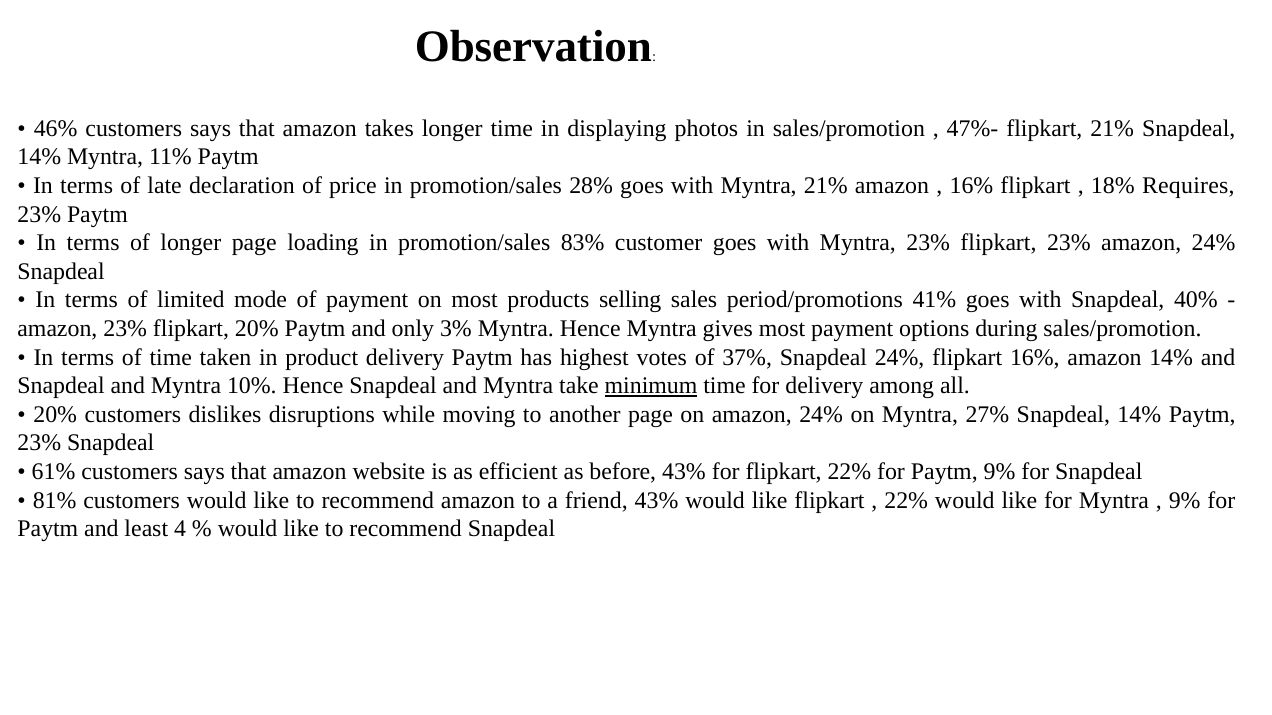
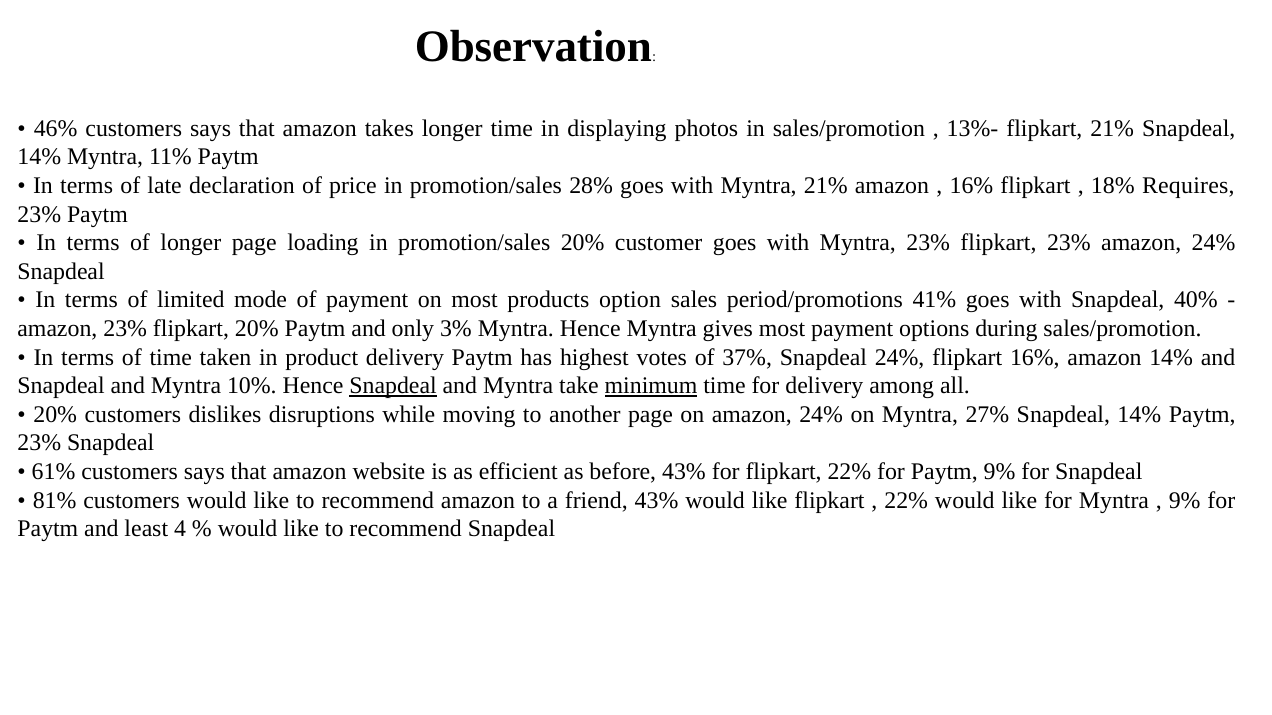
47%-: 47%- -> 13%-
promotion/sales 83%: 83% -> 20%
selling: selling -> option
Snapdeal at (393, 386) underline: none -> present
